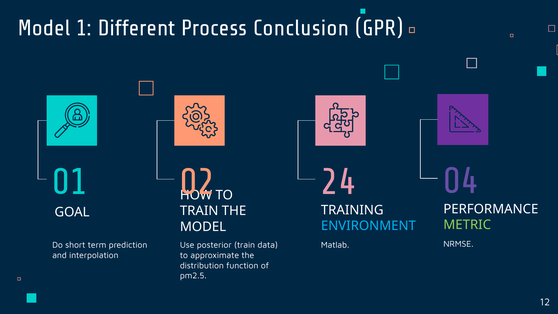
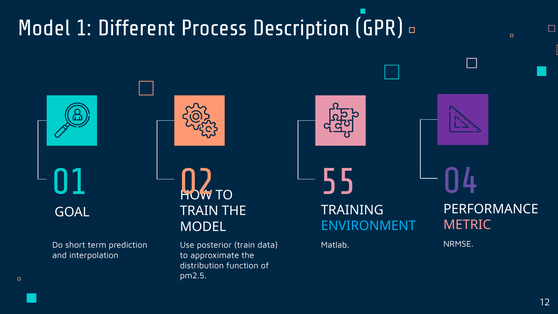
Conclusion: Conclusion -> Description
24: 24 -> 55
METRIC colour: light green -> pink
